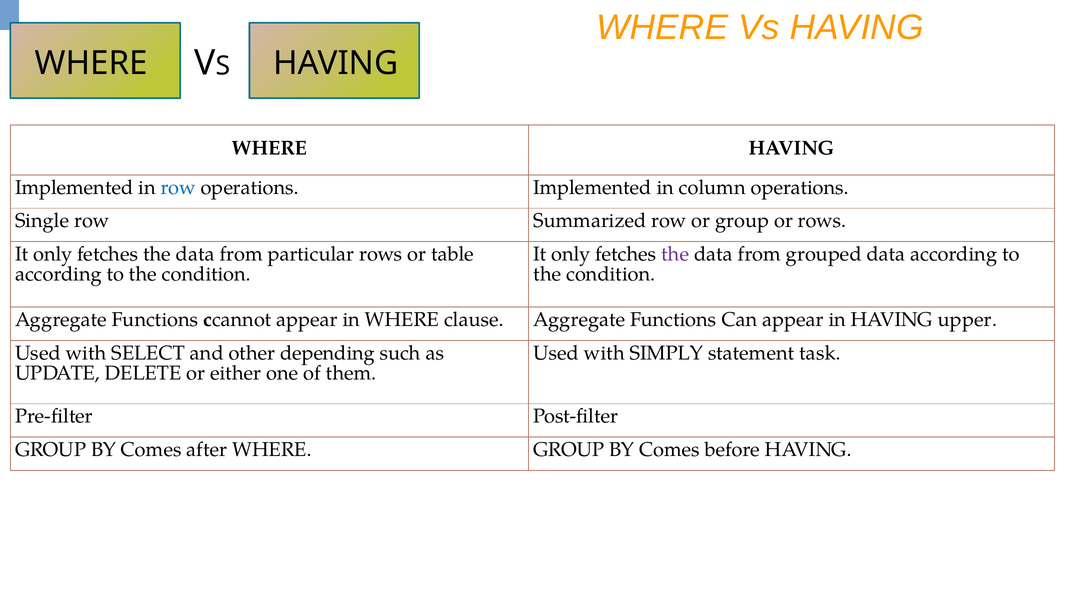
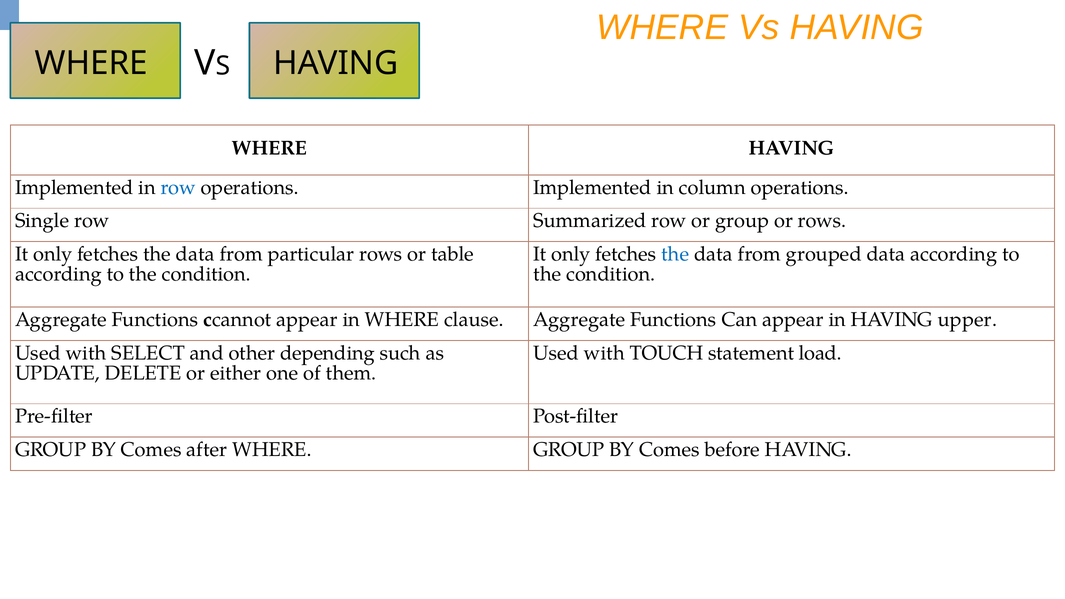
the at (675, 254) colour: purple -> blue
SIMPLY: SIMPLY -> TOUCH
task: task -> load
